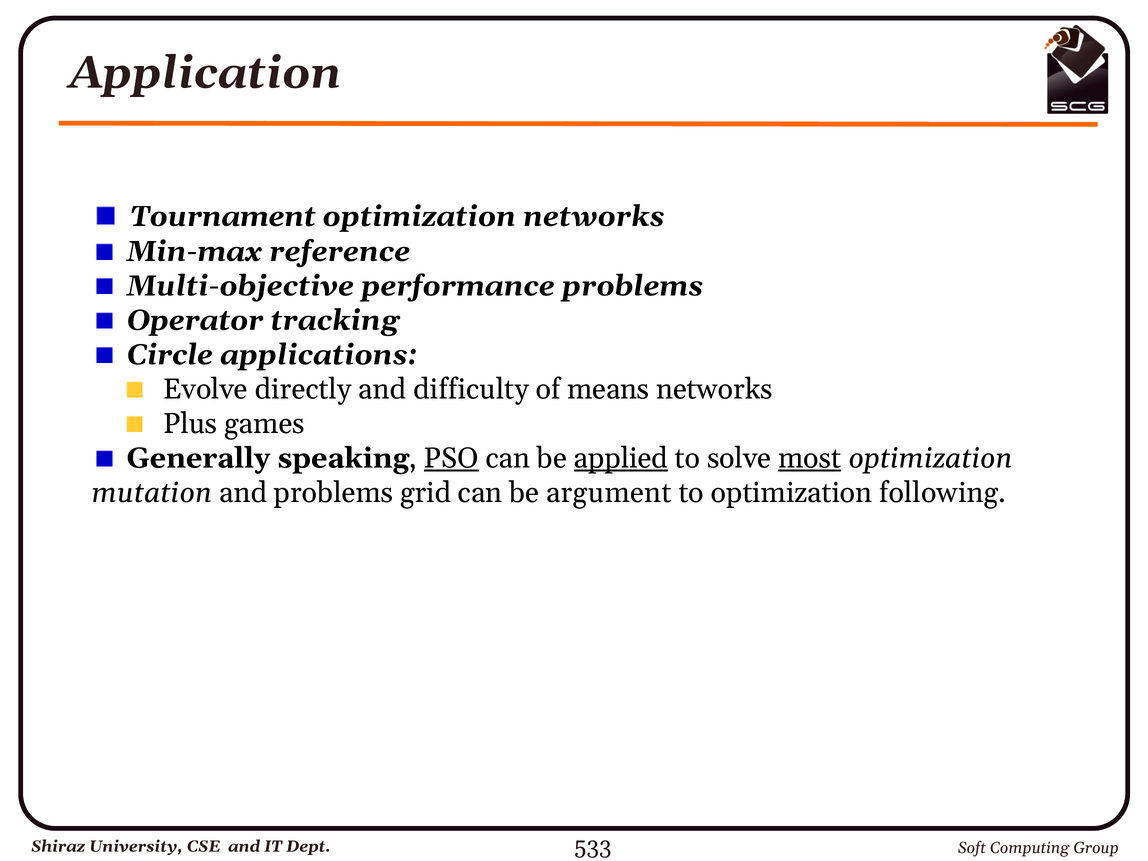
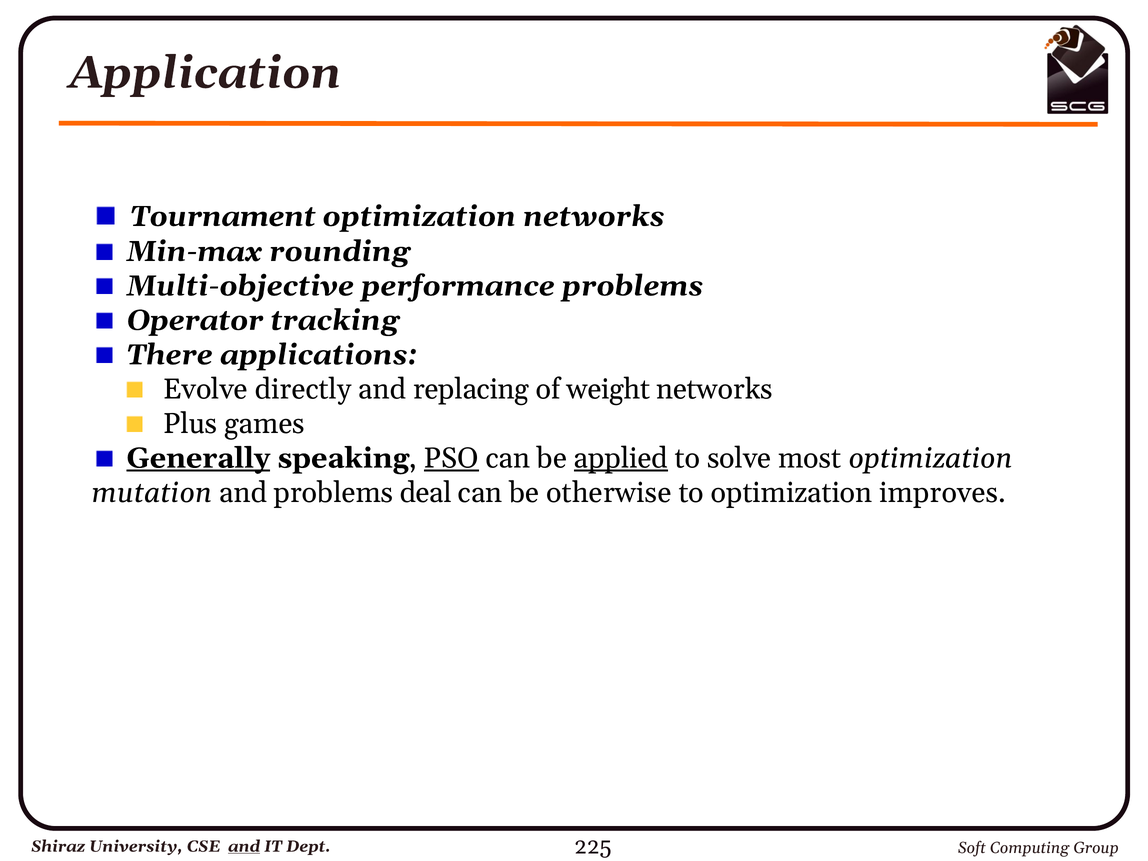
reference: reference -> rounding
Circle: Circle -> There
difficulty: difficulty -> replacing
means: means -> weight
Generally underline: none -> present
most underline: present -> none
grid: grid -> deal
argument: argument -> otherwise
following: following -> improves
and at (244, 846) underline: none -> present
533: 533 -> 225
